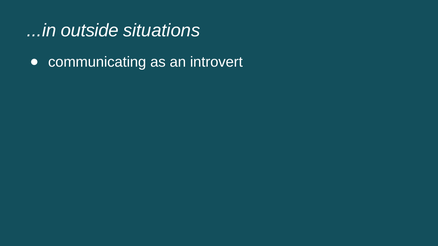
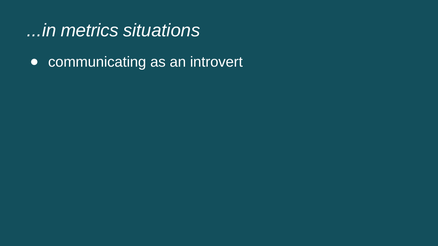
outside: outside -> metrics
